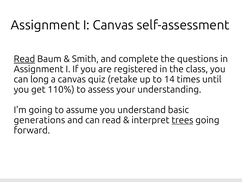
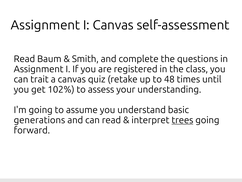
Read at (24, 59) underline: present -> none
long: long -> trait
14: 14 -> 48
110%: 110% -> 102%
